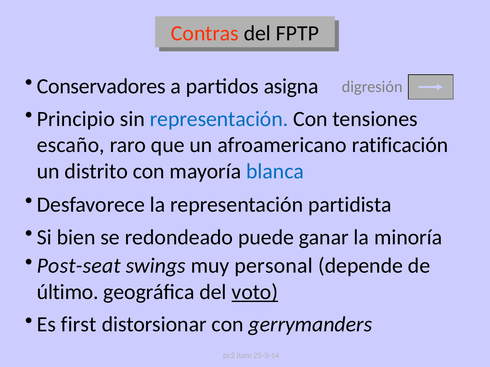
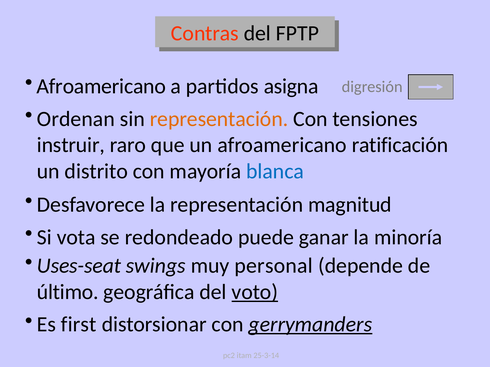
Conservadores at (101, 86): Conservadores -> Afroamericano
Principio: Principio -> Ordenan
representación at (219, 119) colour: blue -> orange
escaño: escaño -> instruir
partidista: partidista -> magnitud
bien: bien -> vota
Post-seat: Post-seat -> Uses-seat
gerrymanders underline: none -> present
